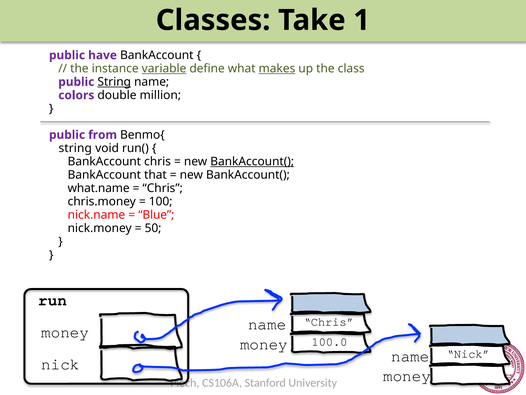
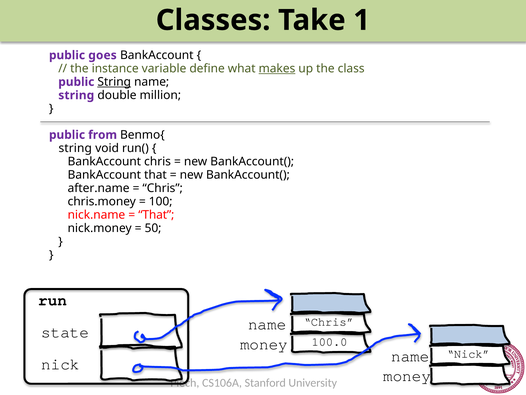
have: have -> goes
variable underline: present -> none
colors at (76, 95): colors -> string
BankAccount( at (252, 161) underline: present -> none
what.name: what.name -> after.name
Blue at (156, 215): Blue -> That
money at (65, 332): money -> state
